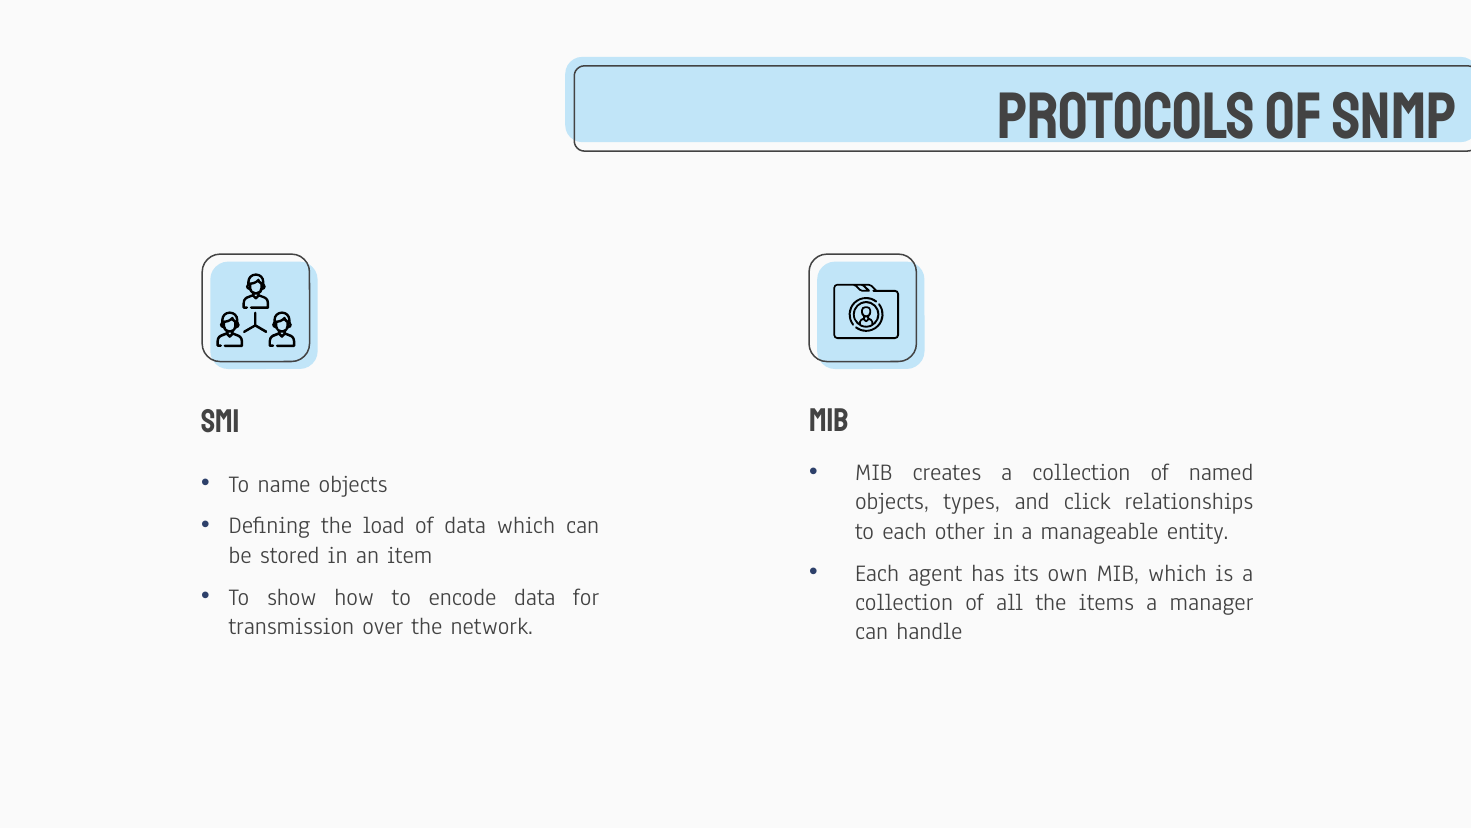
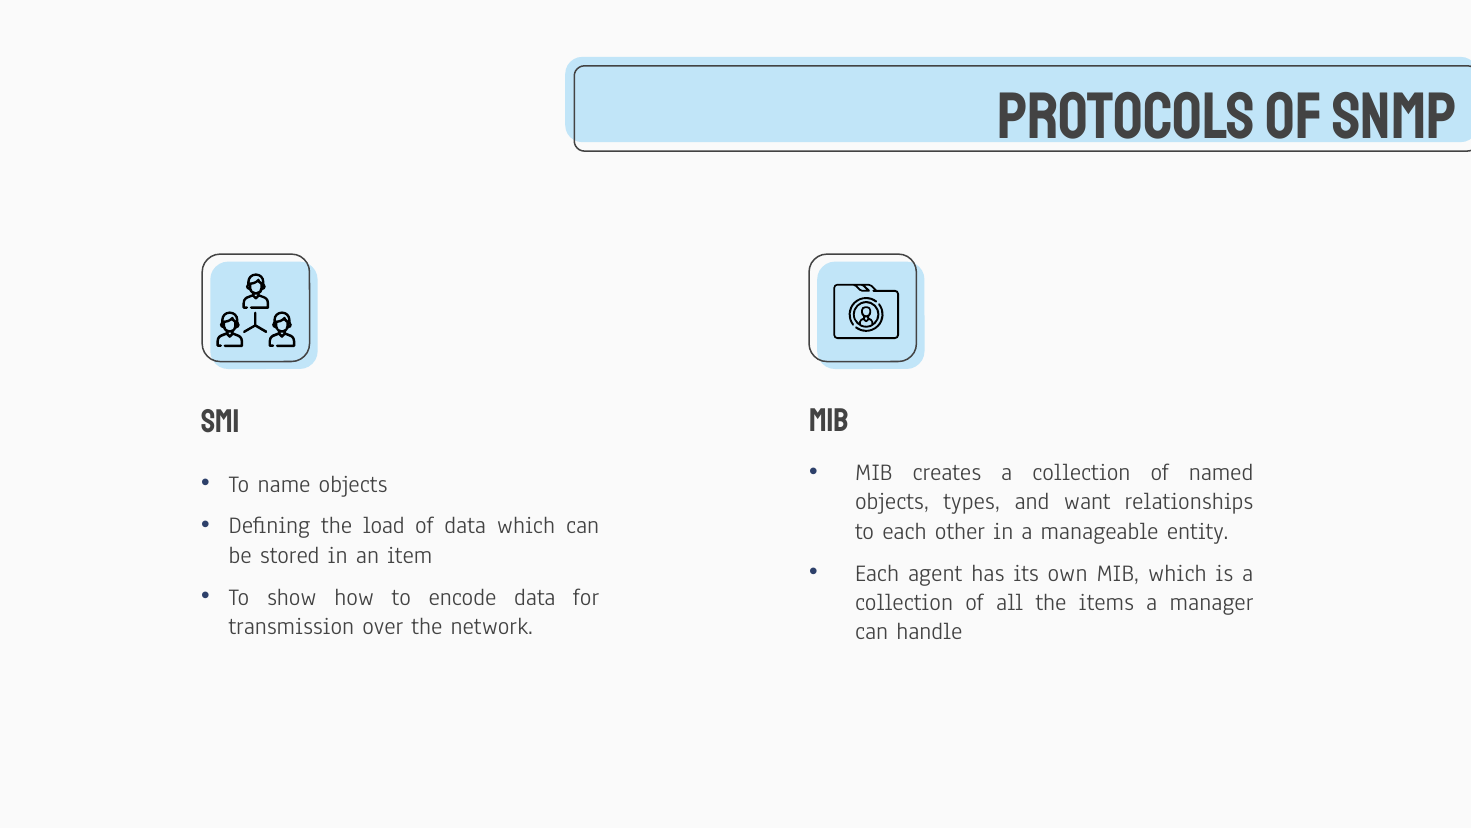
click: click -> want
